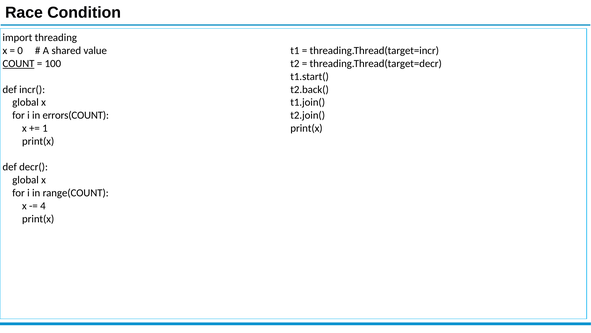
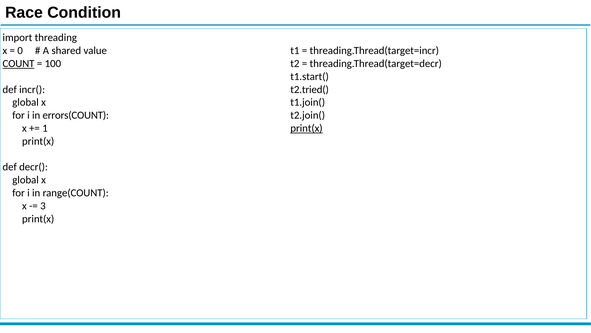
t2.back(: t2.back( -> t2.tried(
print(x at (307, 128) underline: none -> present
4: 4 -> 3
